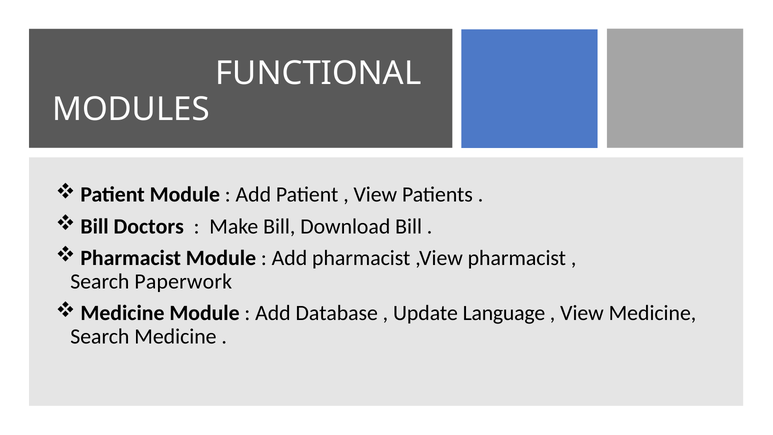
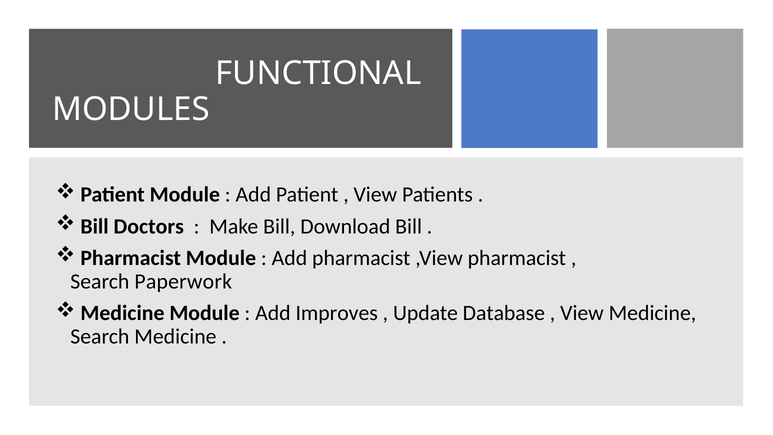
Database: Database -> Improves
Language: Language -> Database
